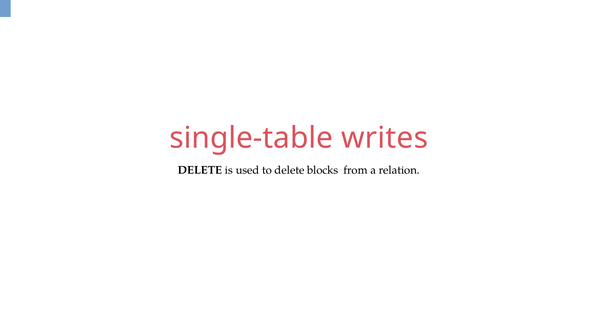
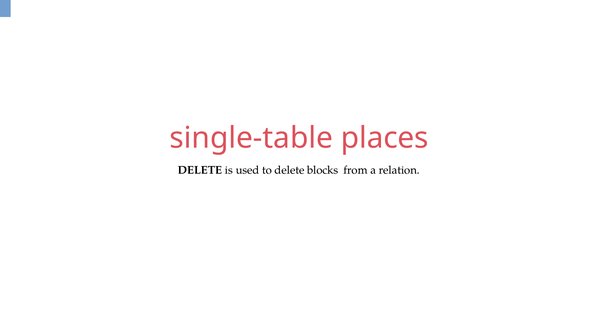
writes: writes -> places
